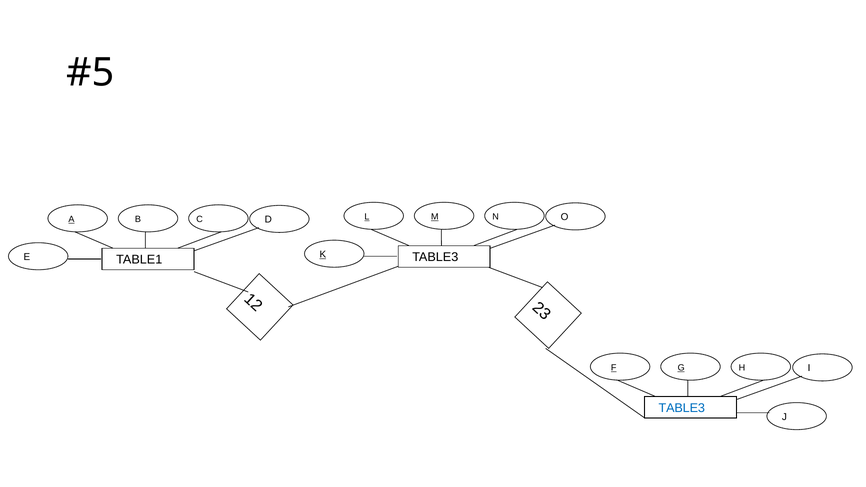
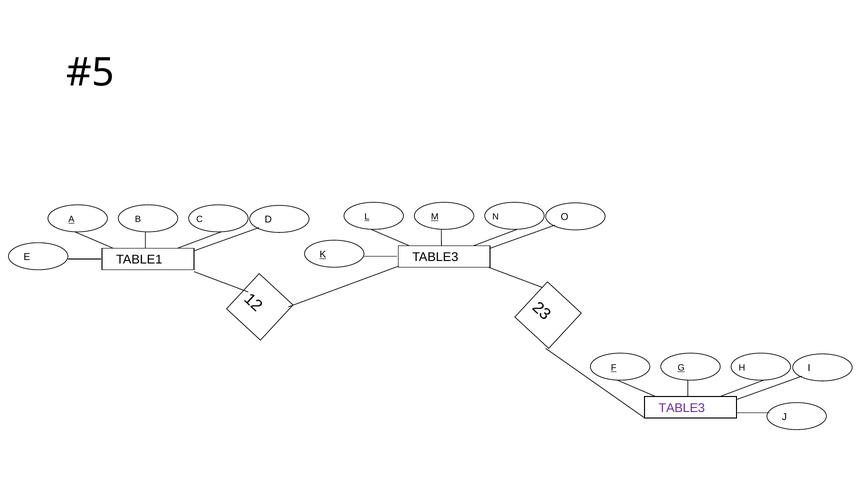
TABLE3 at (682, 408) colour: blue -> purple
